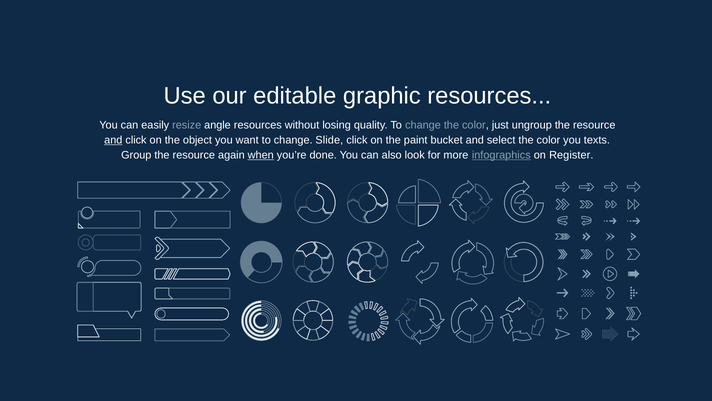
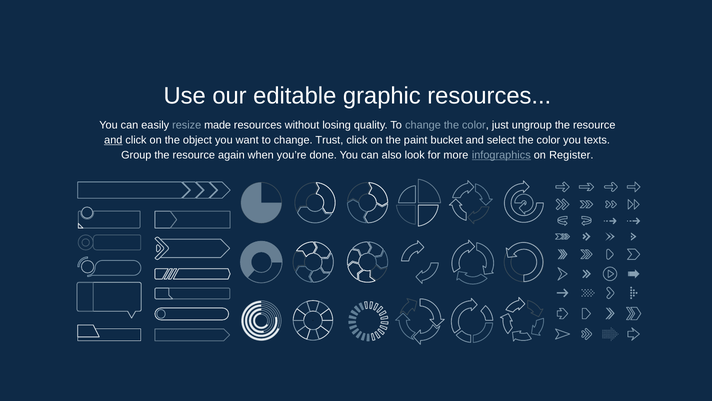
angle: angle -> made
Slide: Slide -> Trust
when underline: present -> none
